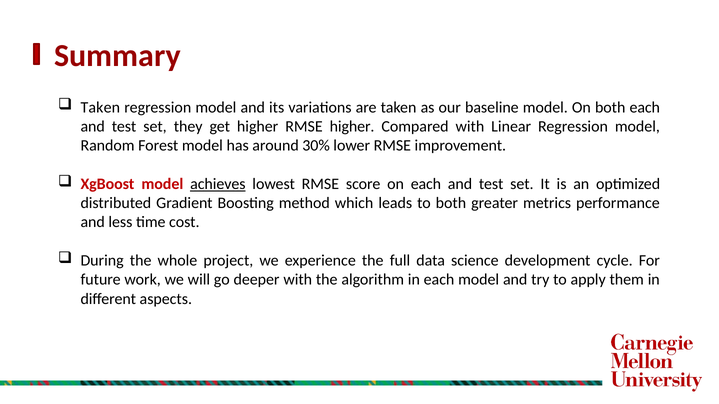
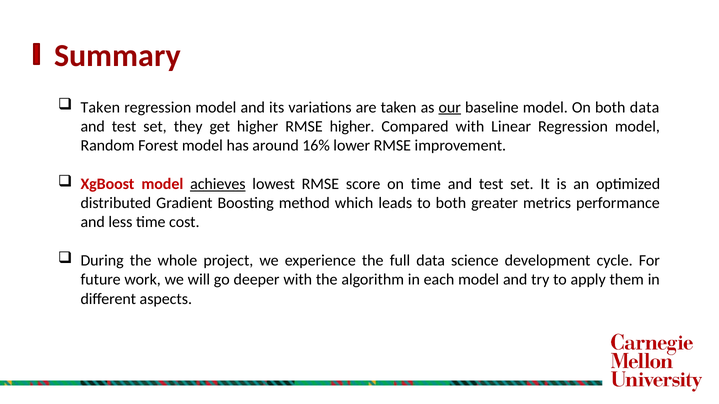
our underline: none -> present
both each: each -> data
30%: 30% -> 16%
on each: each -> time
